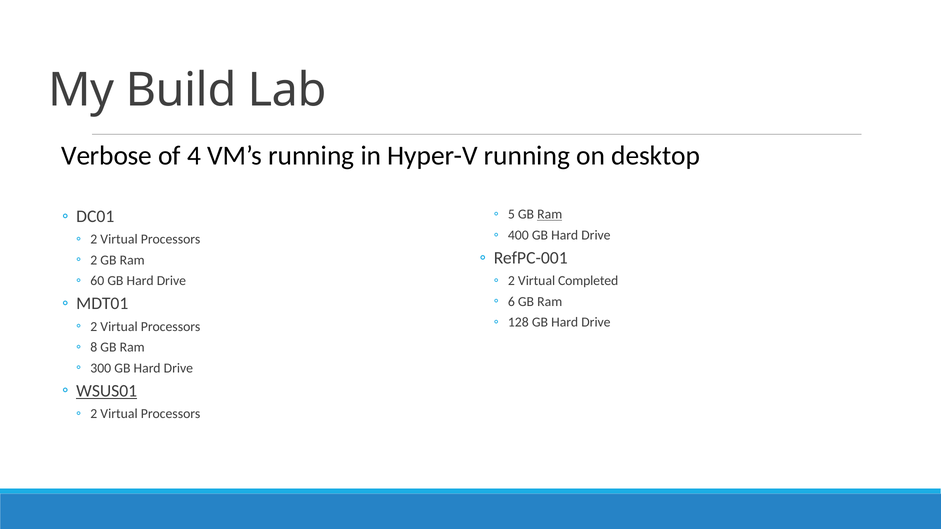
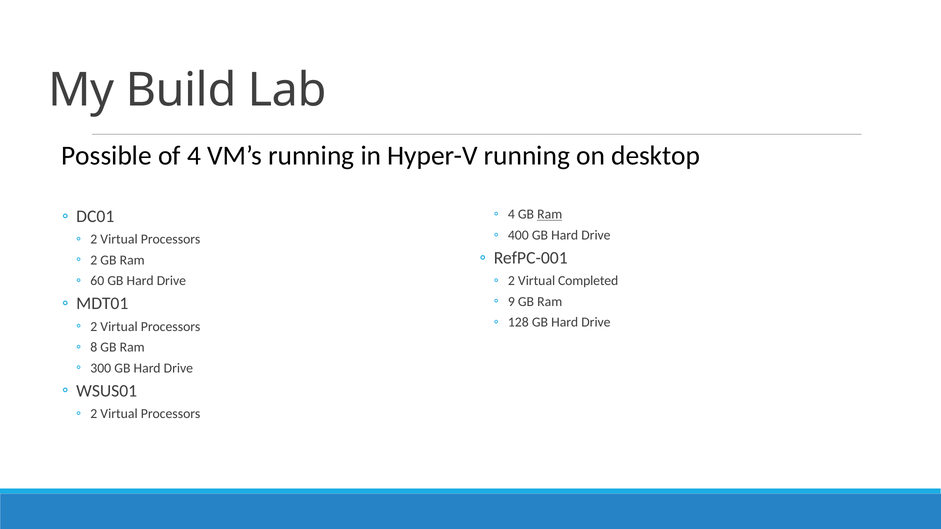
Verbose: Verbose -> Possible
5 at (511, 215): 5 -> 4
6: 6 -> 9
WSUS01 underline: present -> none
